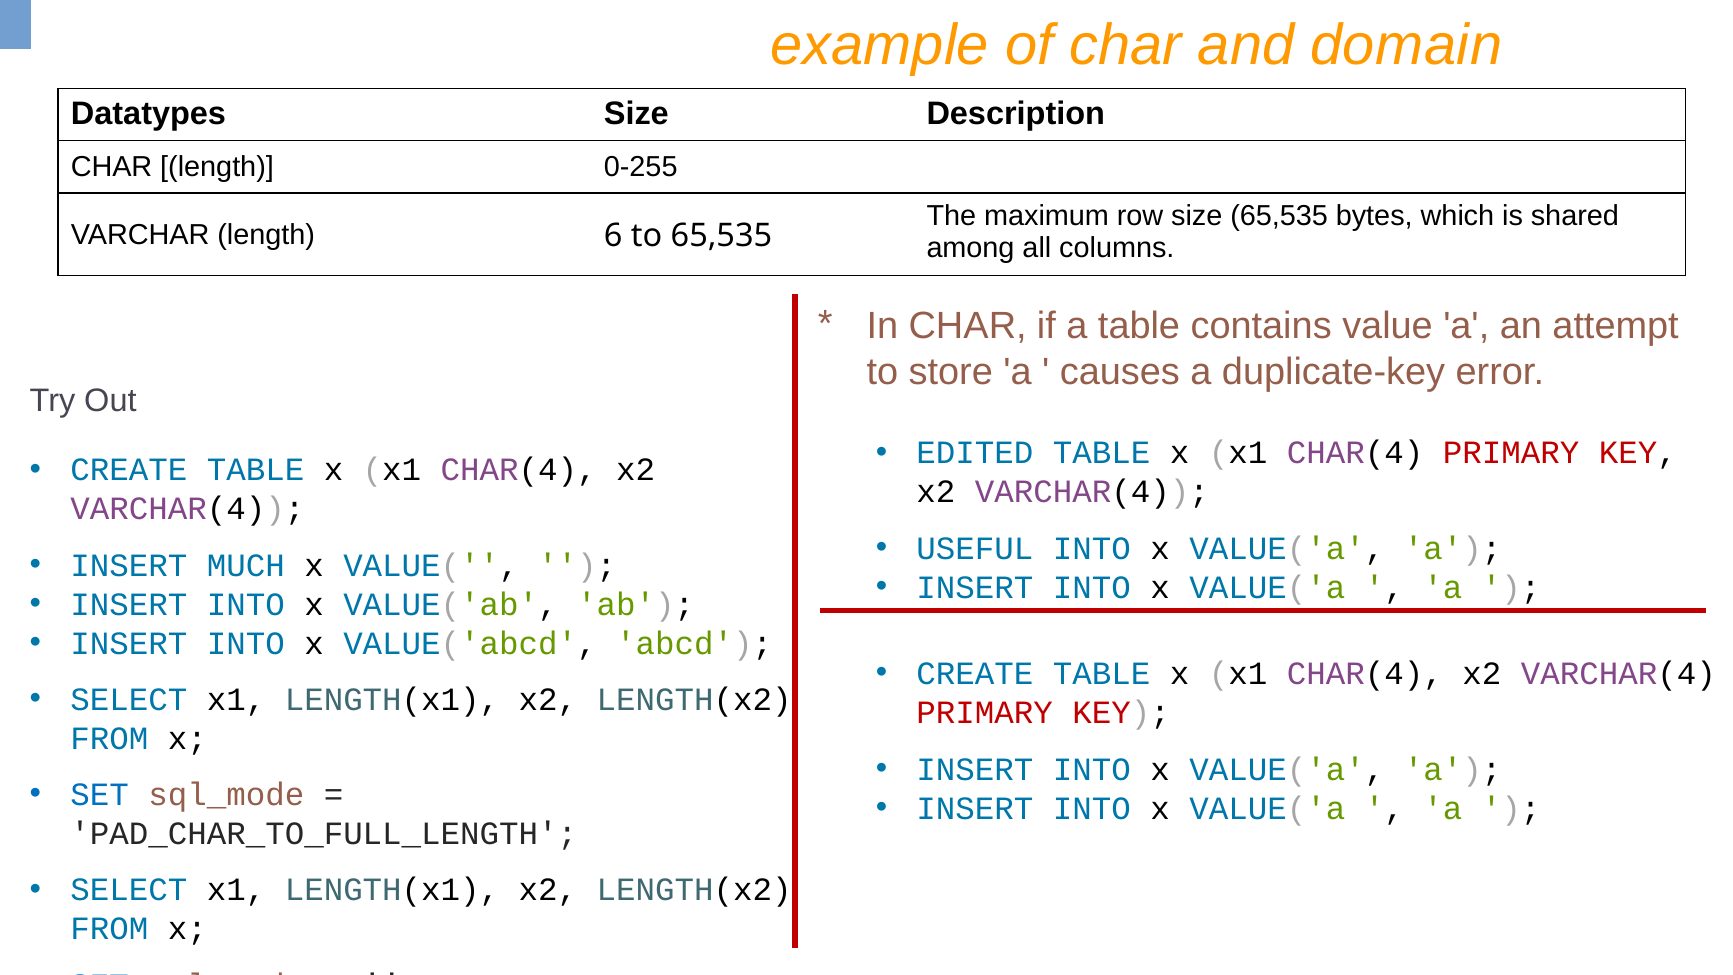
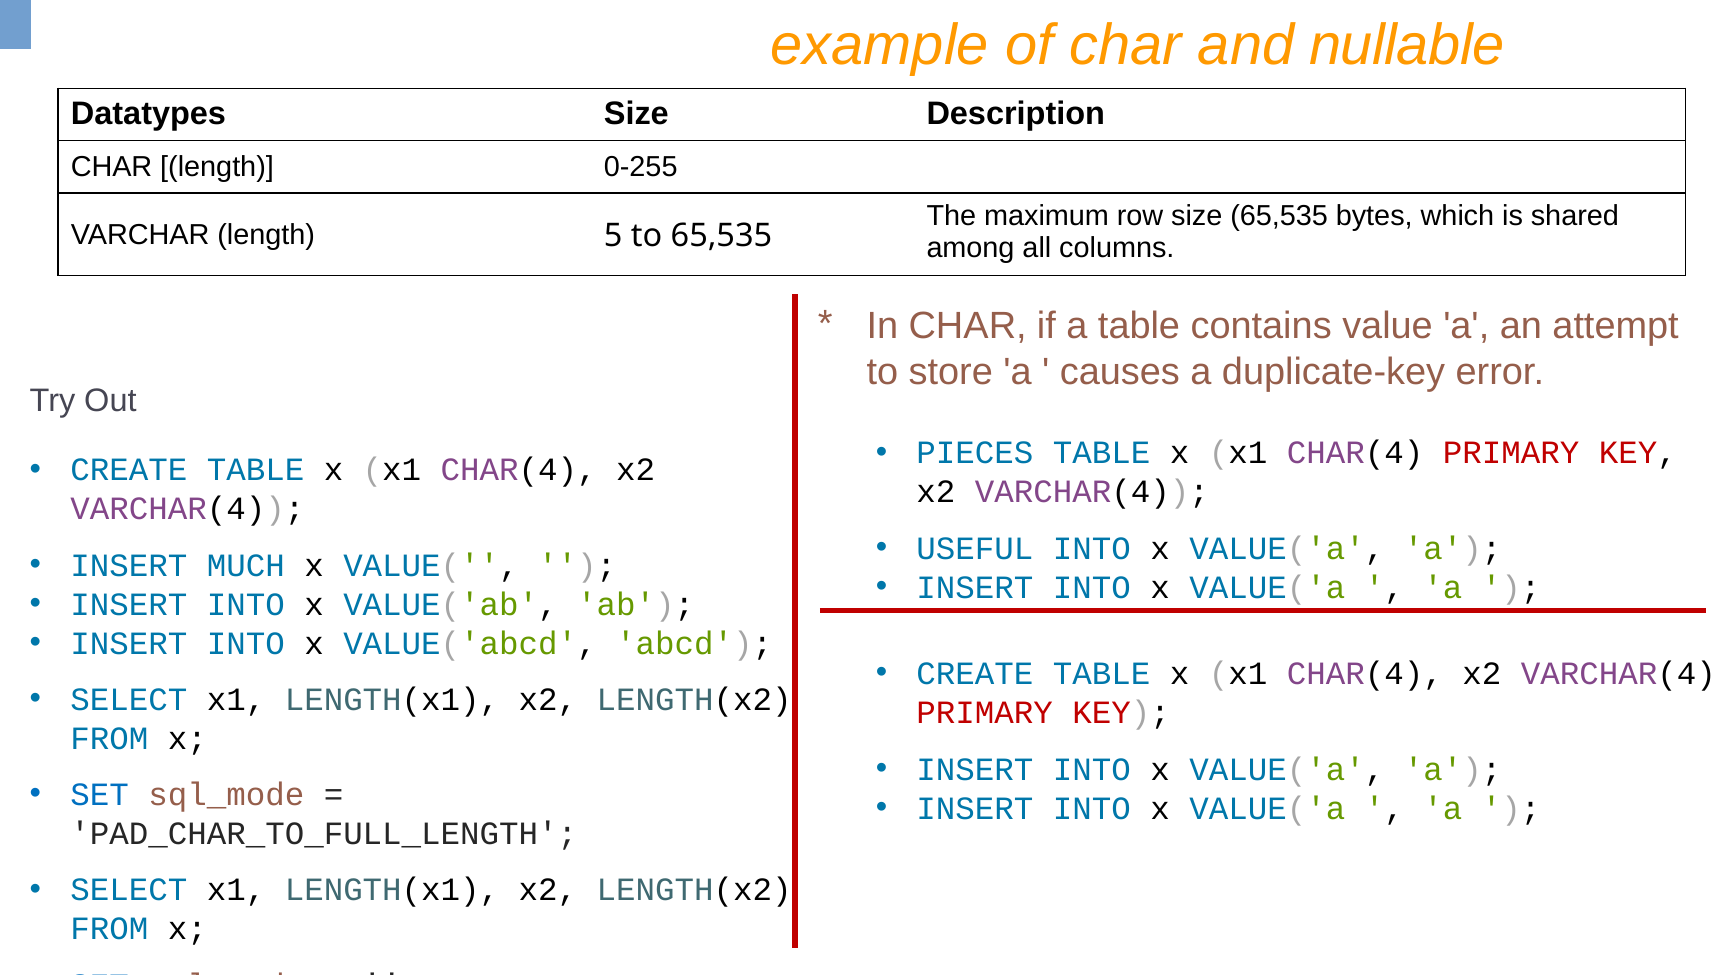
domain: domain -> nullable
6: 6 -> 5
EDITED: EDITED -> PIECES
